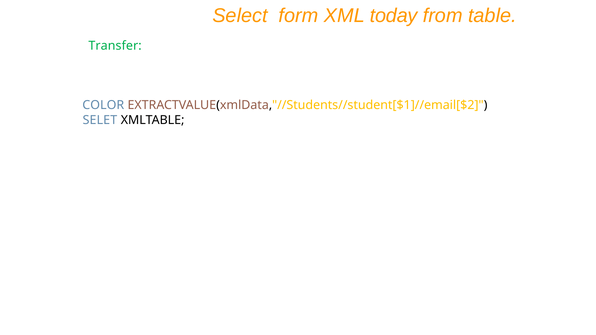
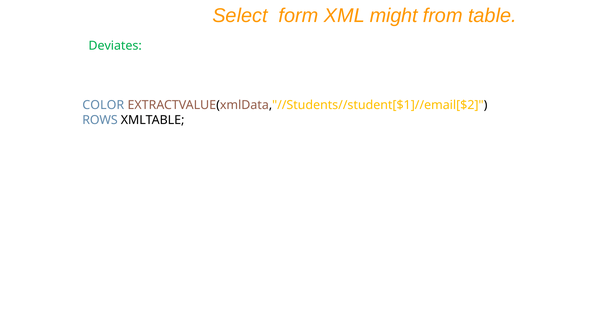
today: today -> might
Transfer: Transfer -> Deviates
SELET: SELET -> ROWS
